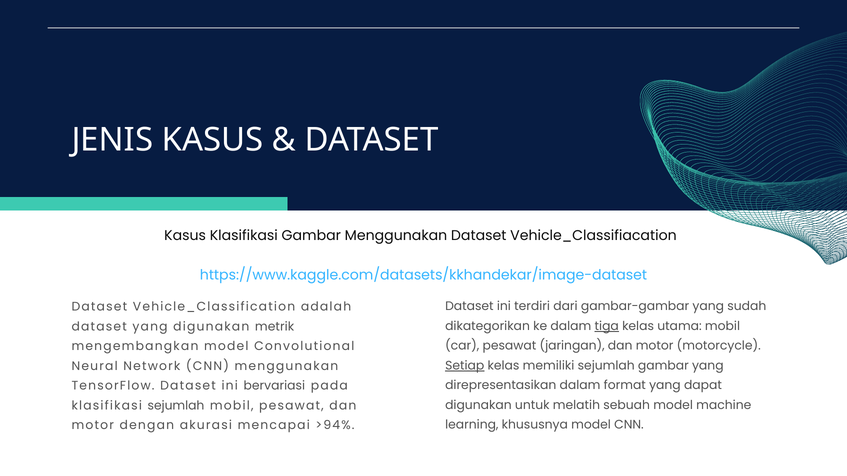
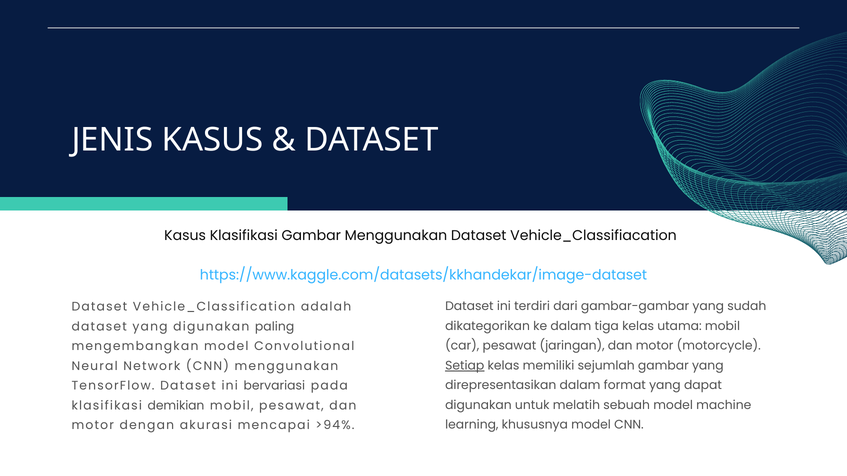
tiga underline: present -> none
metrik: metrik -> paling
klasifikasi sejumlah: sejumlah -> demikian
